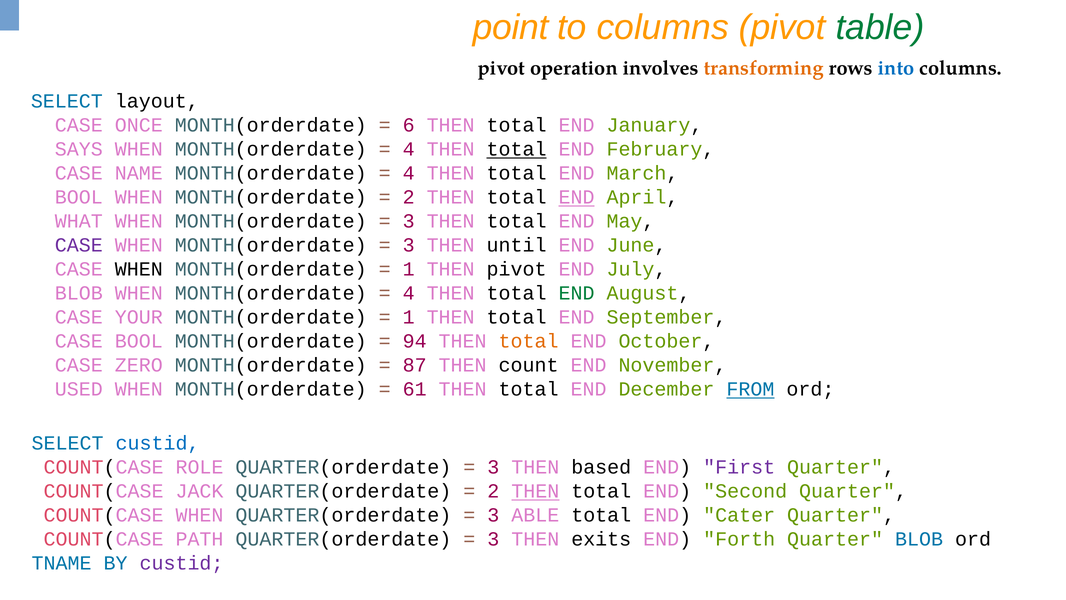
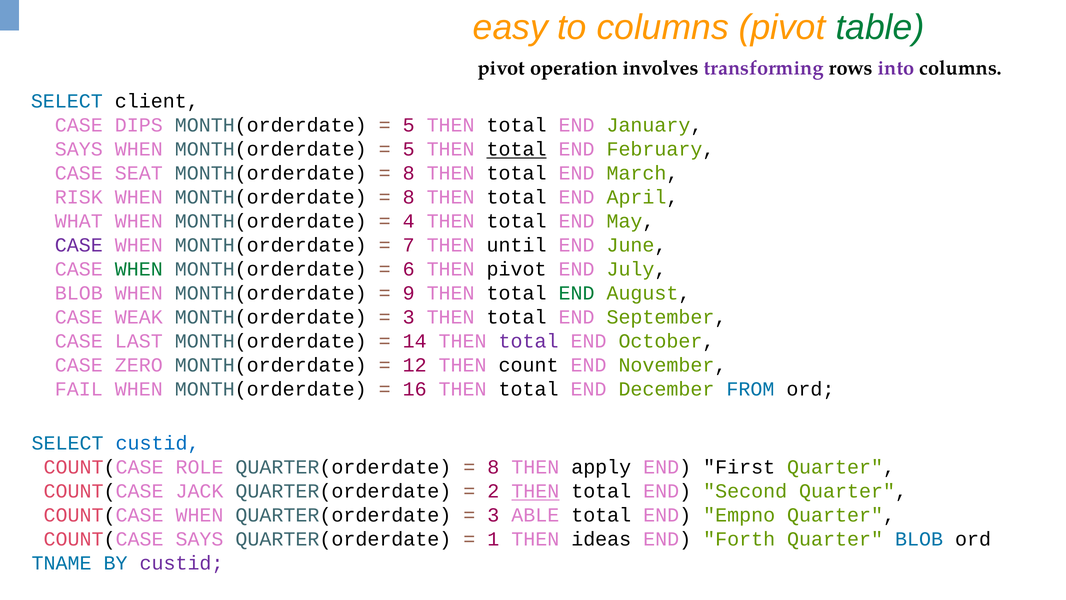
point: point -> easy
transforming colour: orange -> purple
into colour: blue -> purple
layout: layout -> client
ONCE: ONCE -> DIPS
6 at (409, 125): 6 -> 5
4 at (409, 149): 4 -> 5
NAME: NAME -> SEAT
4 at (409, 173): 4 -> 8
BOOL at (79, 197): BOOL -> RISK
2 at (409, 197): 2 -> 8
END at (577, 197) underline: present -> none
3 at (409, 221): 3 -> 4
3 at (409, 245): 3 -> 7
WHEN at (139, 269) colour: black -> green
1 at (409, 269): 1 -> 6
4 at (409, 293): 4 -> 9
YOUR: YOUR -> WEAK
1 at (409, 317): 1 -> 3
CASE BOOL: BOOL -> LAST
94: 94 -> 14
total at (529, 341) colour: orange -> purple
87: 87 -> 12
USED: USED -> FAIL
61: 61 -> 16
FROM underline: present -> none
3 at (493, 467): 3 -> 8
based: based -> apply
First colour: purple -> black
Cater: Cater -> Empno
COUNT(CASE PATH: PATH -> SAYS
3 at (493, 539): 3 -> 1
exits: exits -> ideas
